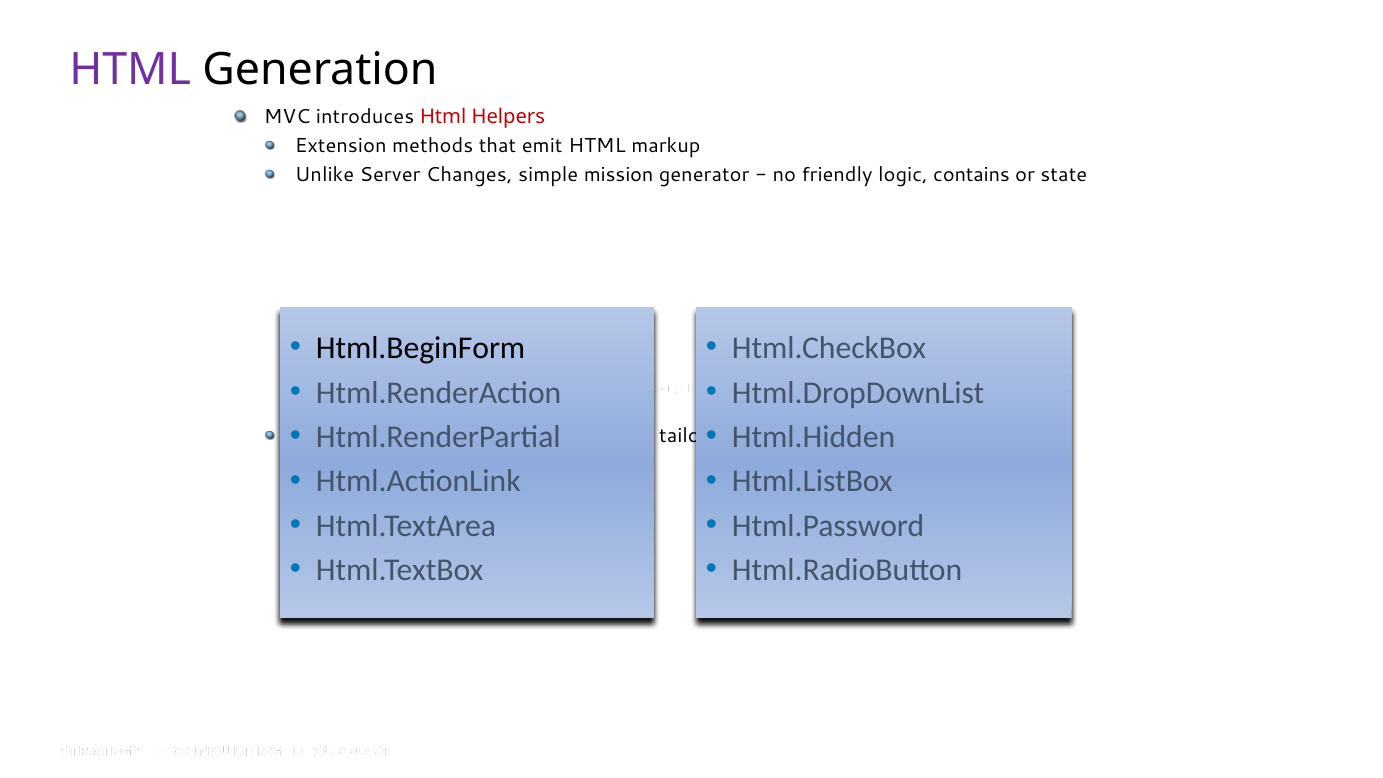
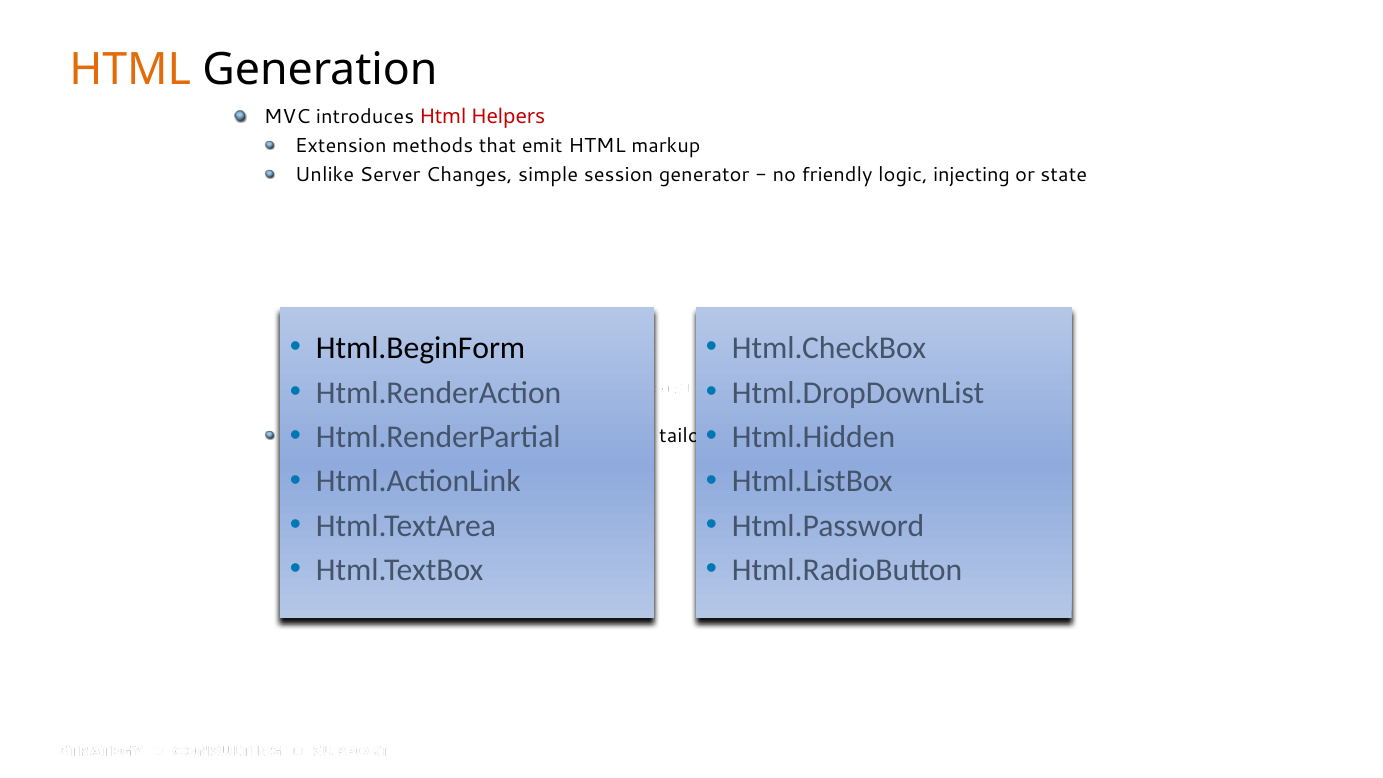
HTML at (130, 70) colour: purple -> orange
mission: mission -> session
contains: contains -> injecting
